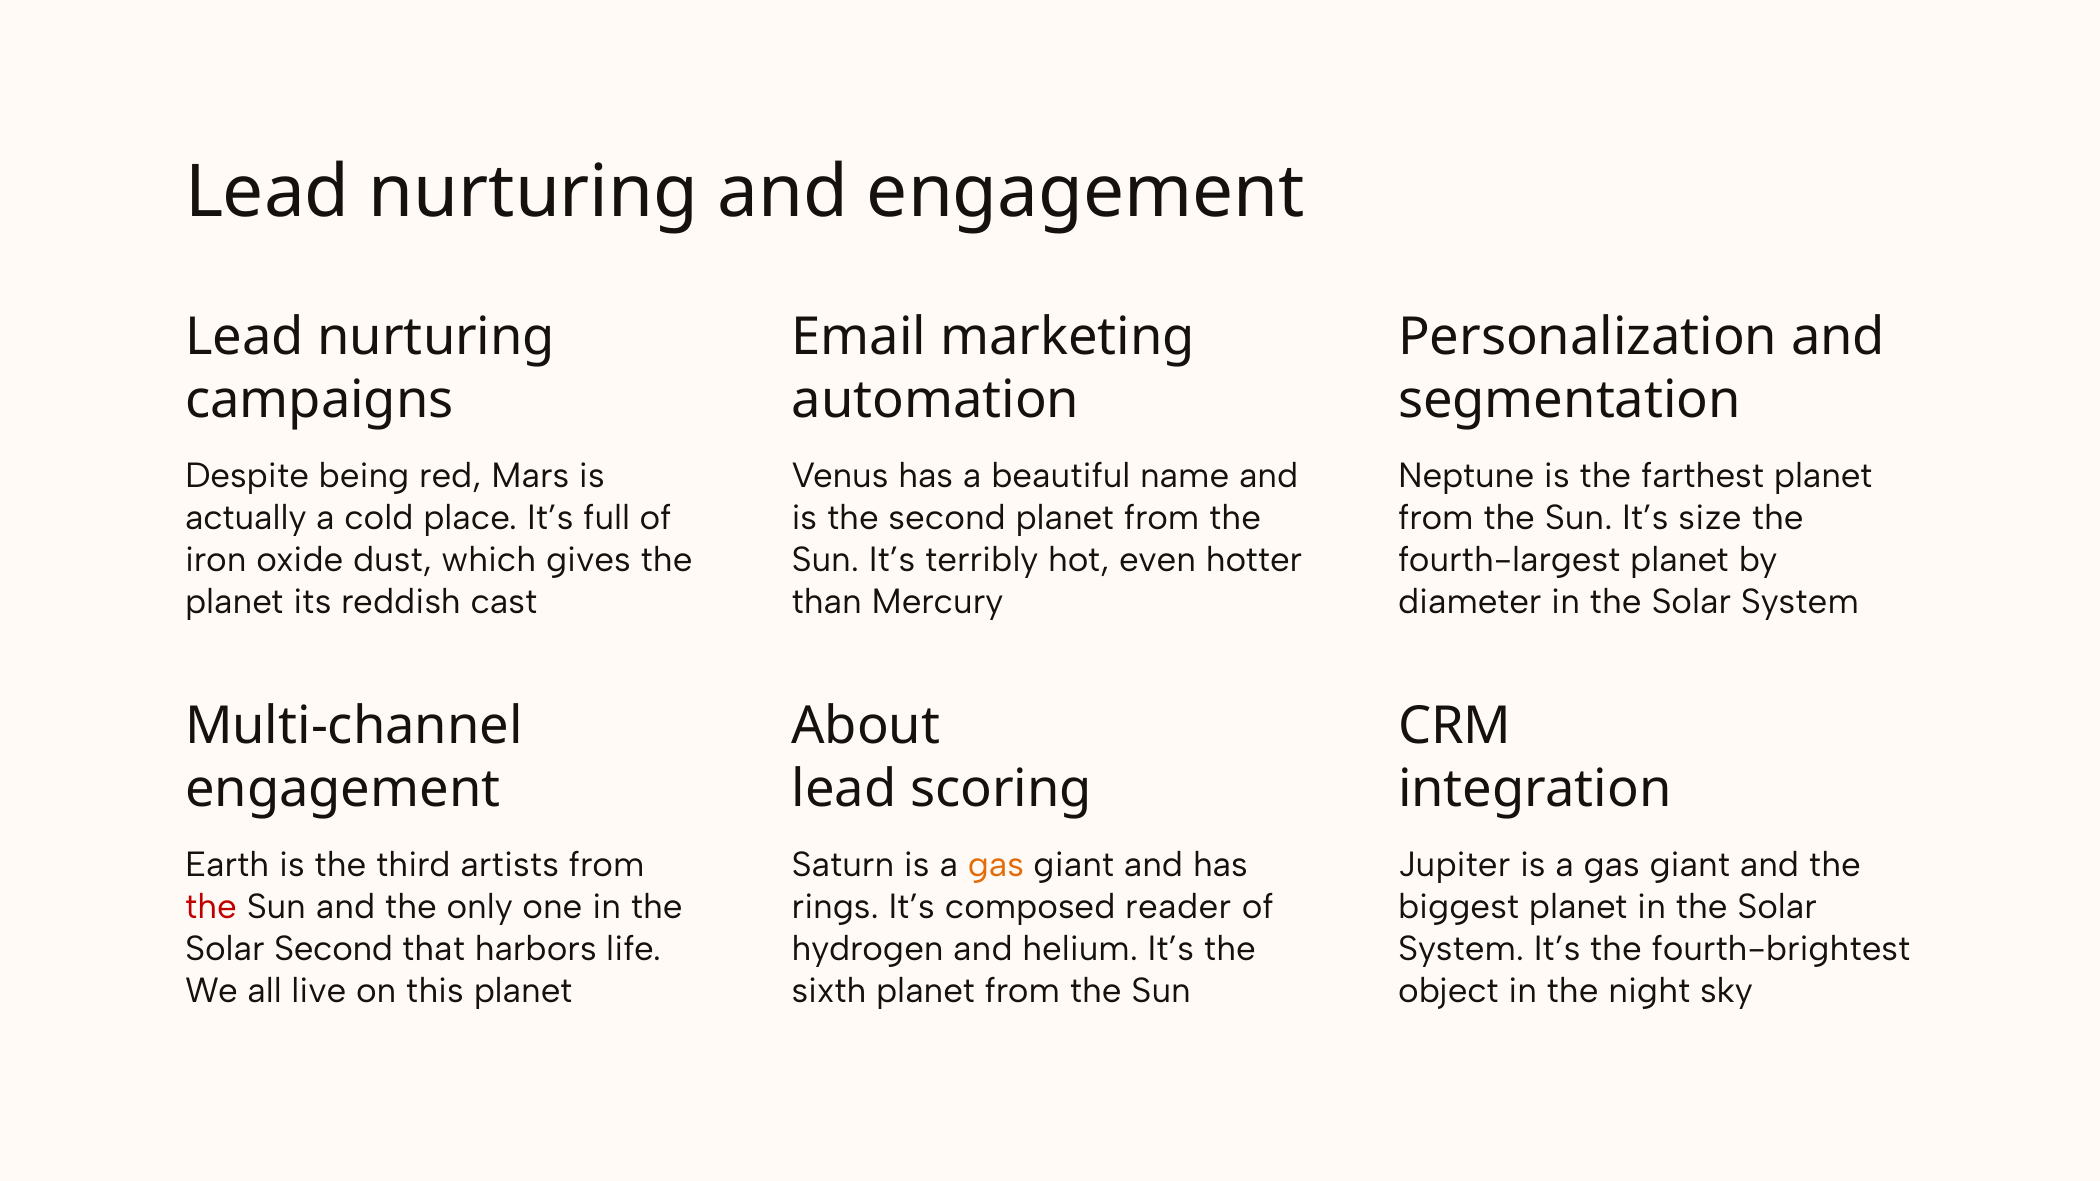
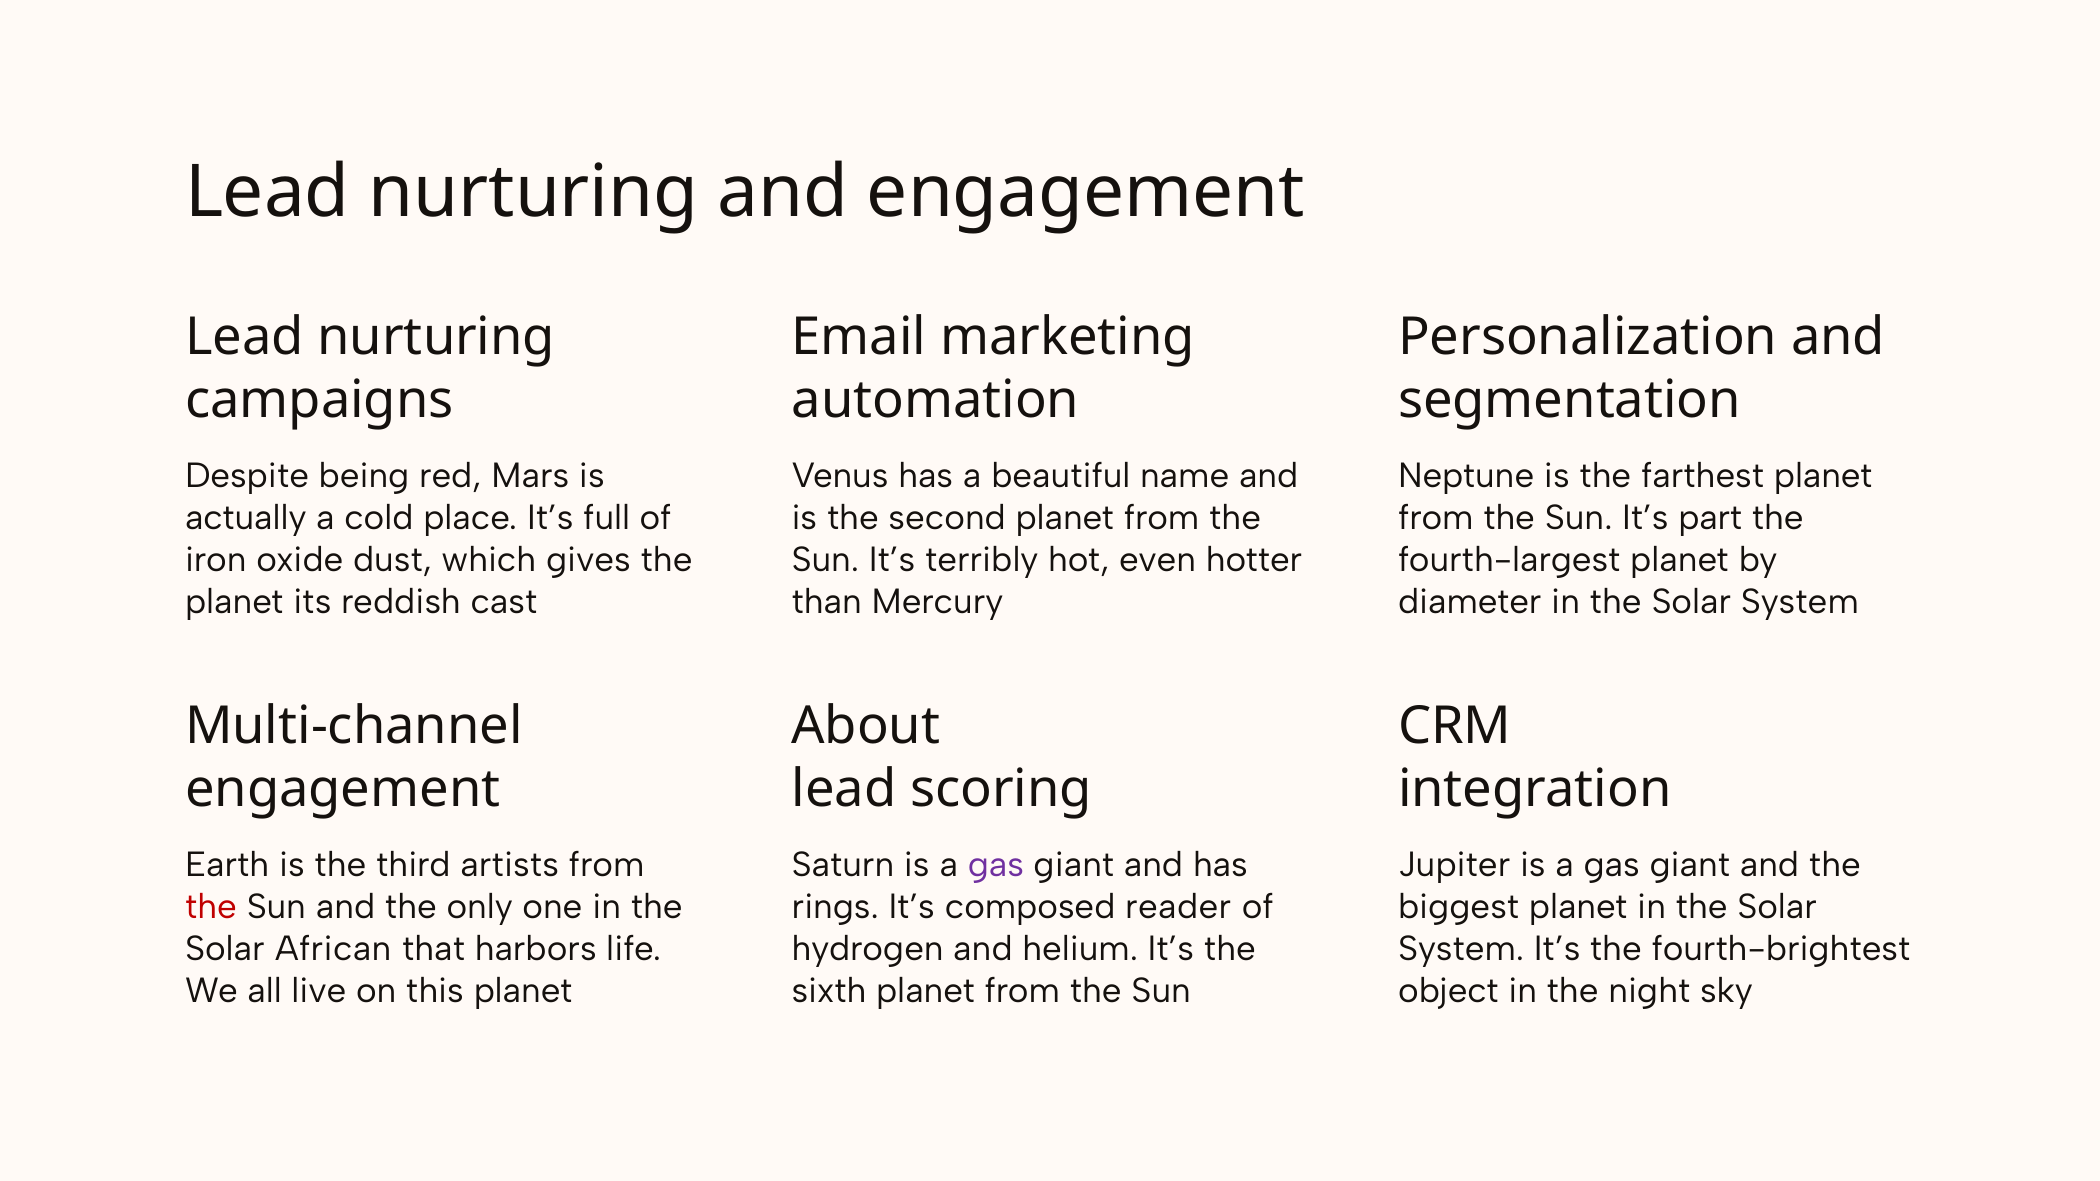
size: size -> part
gas at (996, 865) colour: orange -> purple
Solar Second: Second -> African
